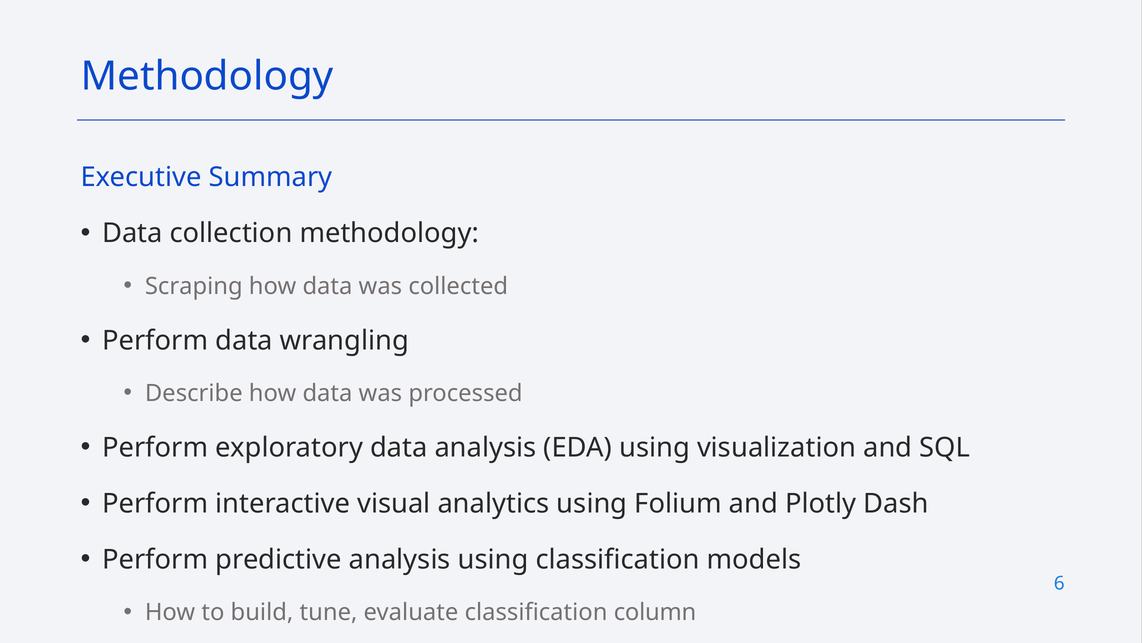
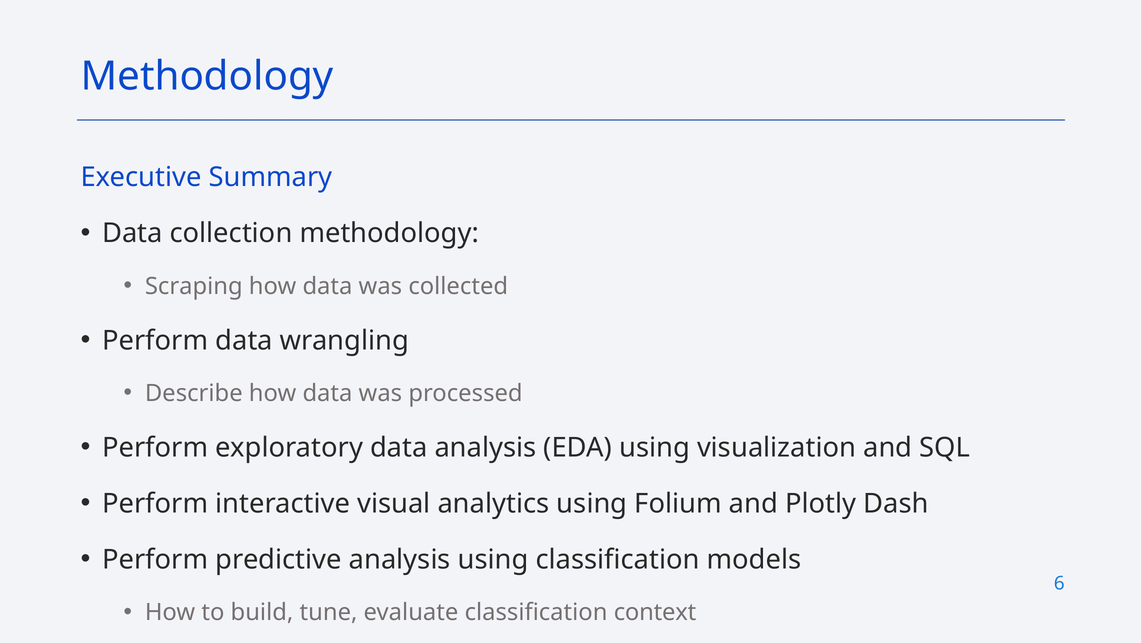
column: column -> context
